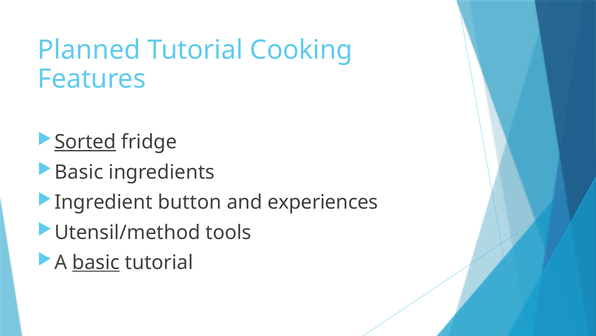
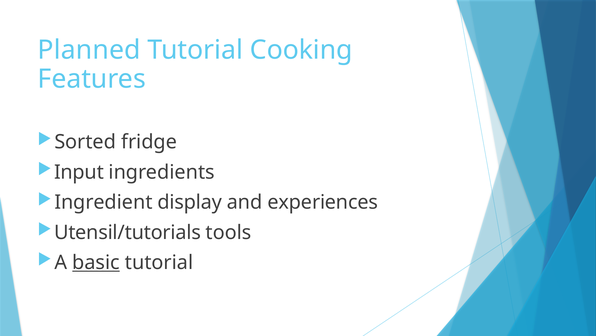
Sorted underline: present -> none
Basic at (79, 172): Basic -> Input
button: button -> display
Utensil/method: Utensil/method -> Utensil/tutorials
